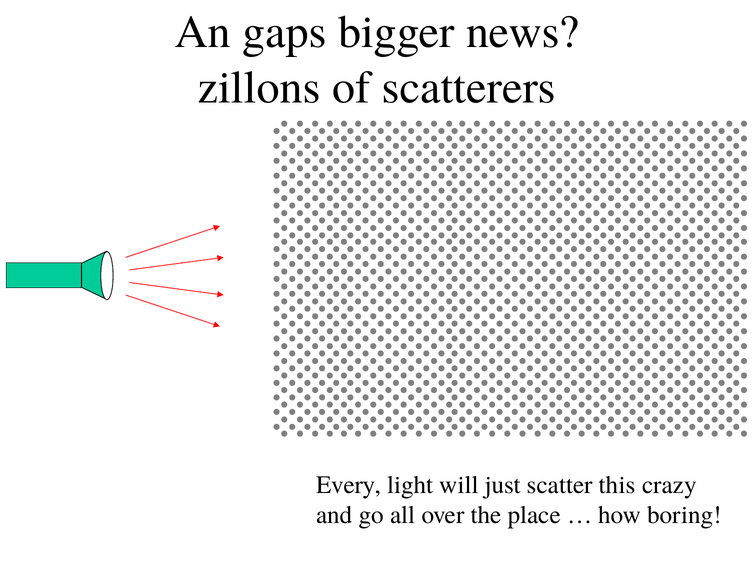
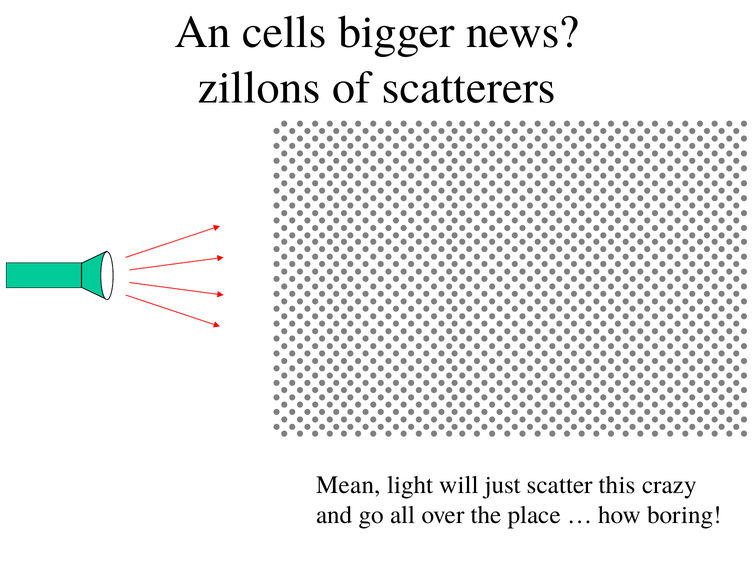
gaps: gaps -> cells
Every: Every -> Mean
